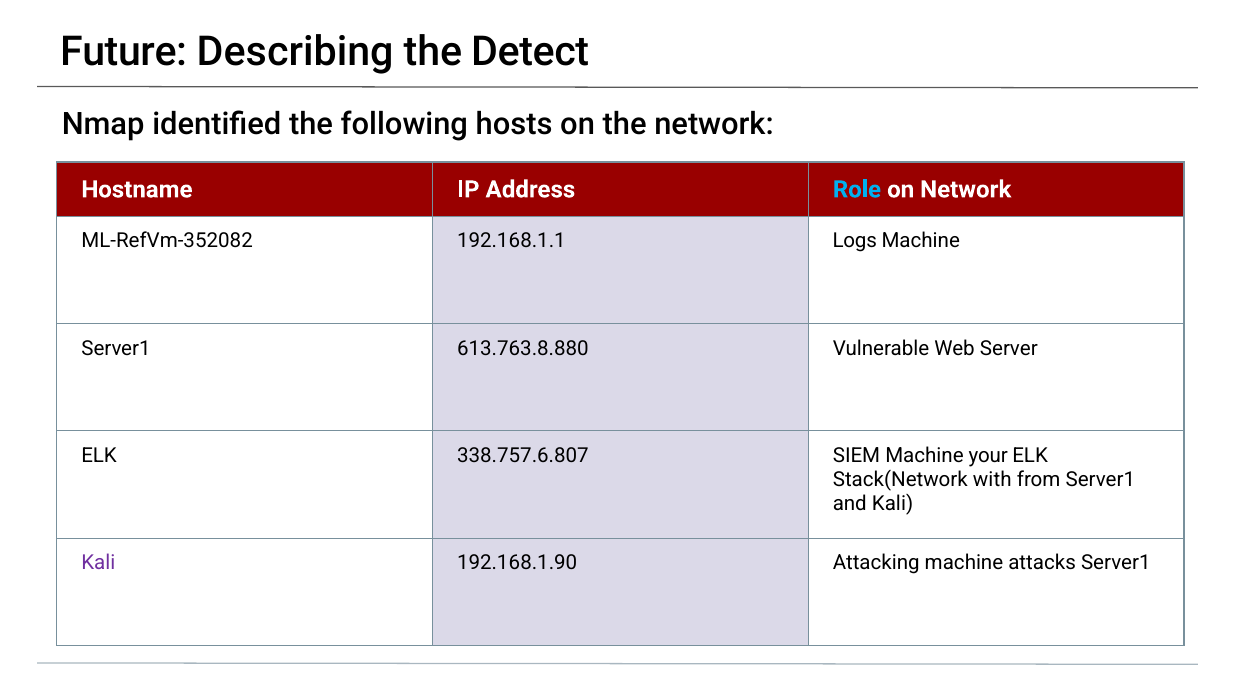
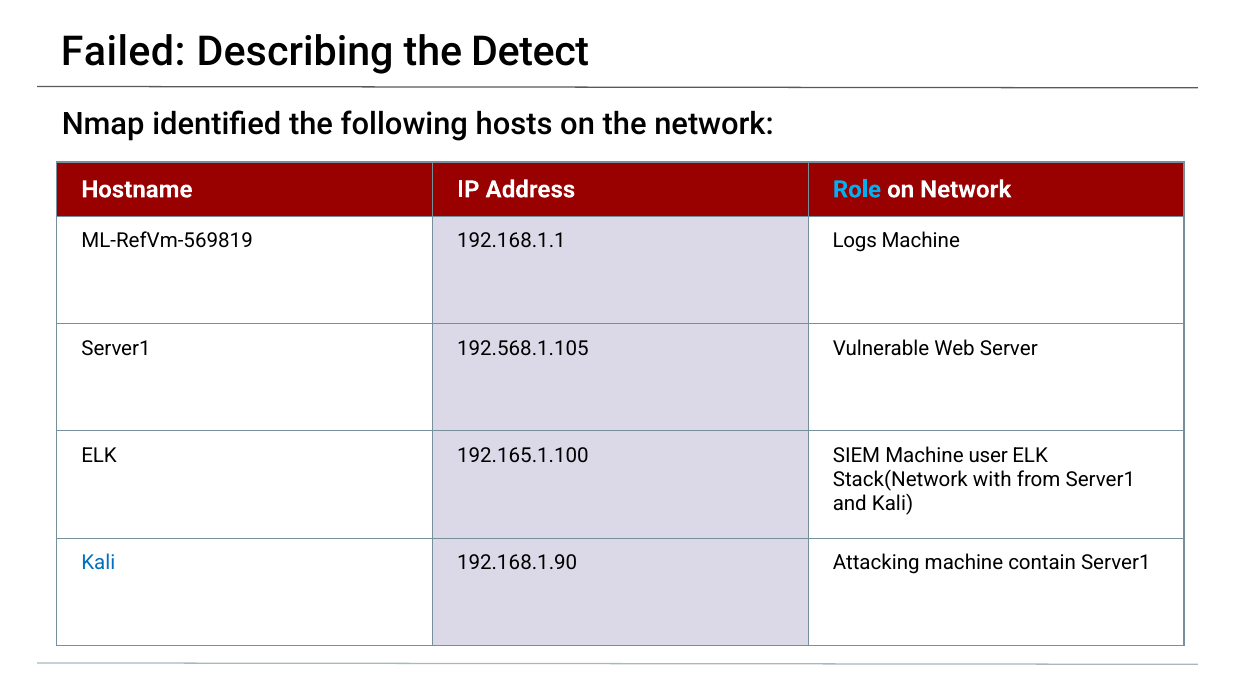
Future: Future -> Failed
ML-RefVm-352082: ML-RefVm-352082 -> ML-RefVm-569819
613.763.8.880: 613.763.8.880 -> 192.568.1.105
338.757.6.807: 338.757.6.807 -> 192.165.1.100
your: your -> user
Kali at (98, 563) colour: purple -> blue
attacks: attacks -> contain
